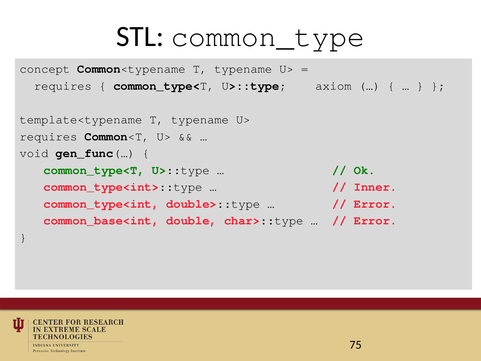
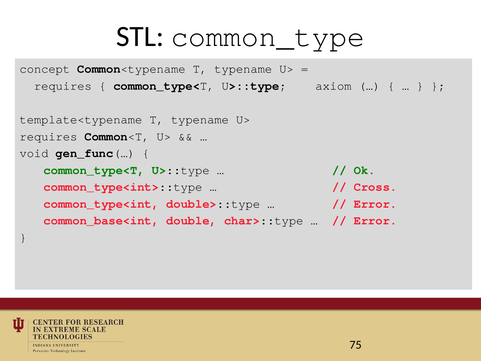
Inner: Inner -> Cross
